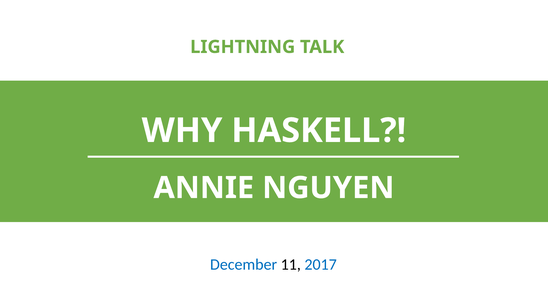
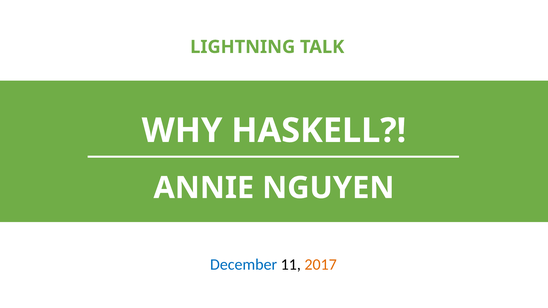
2017 colour: blue -> orange
